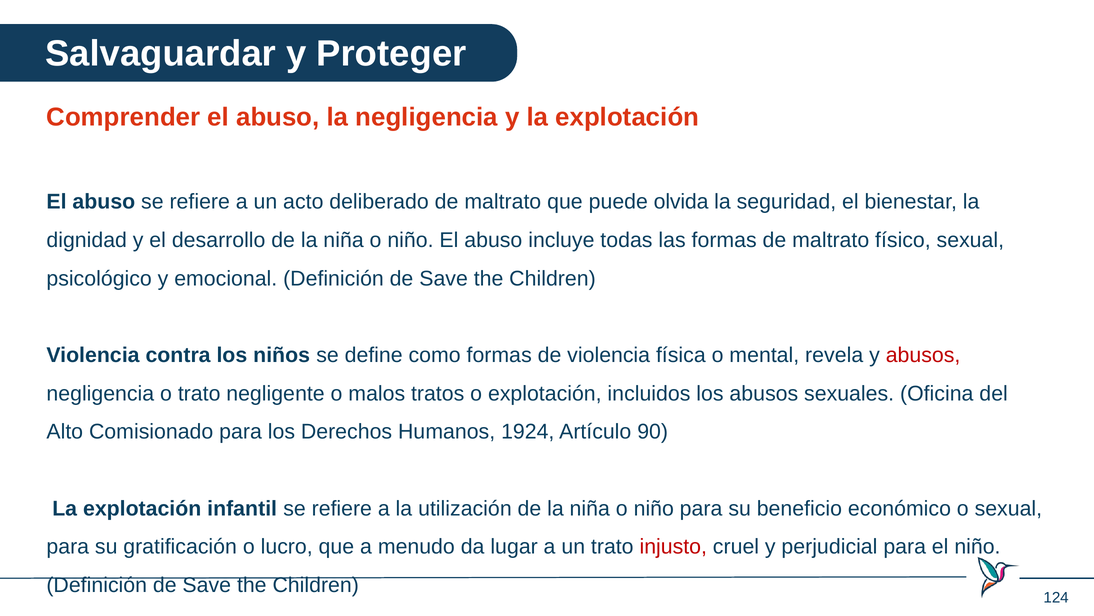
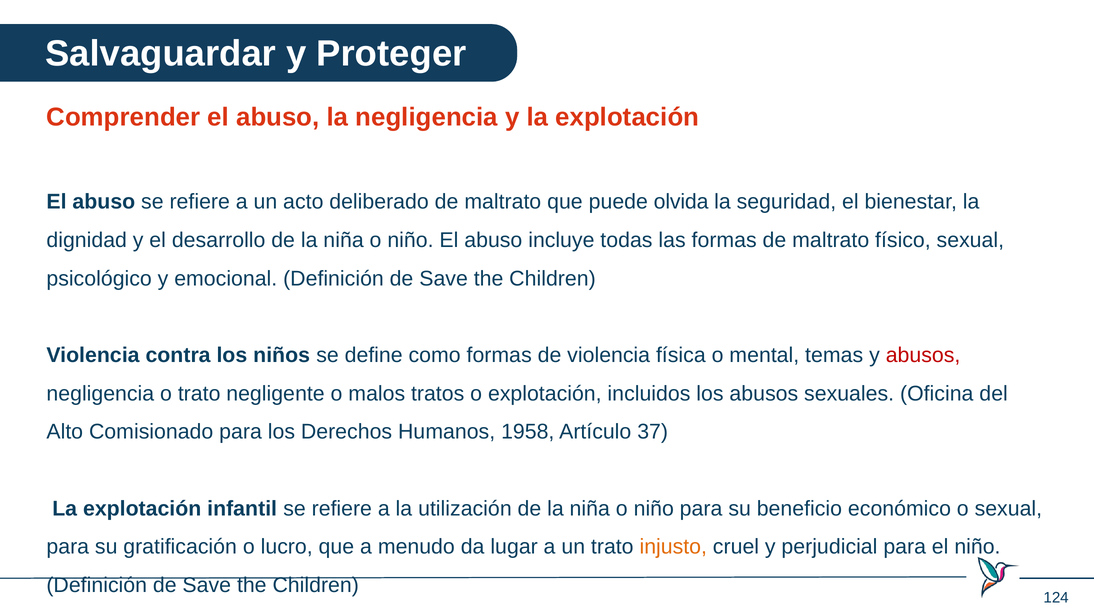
revela: revela -> temas
1924: 1924 -> 1958
90: 90 -> 37
injusto colour: red -> orange
